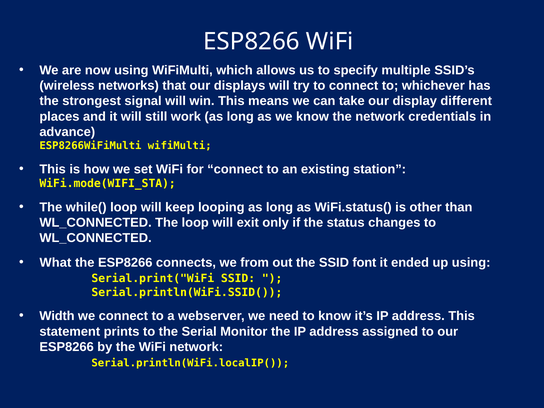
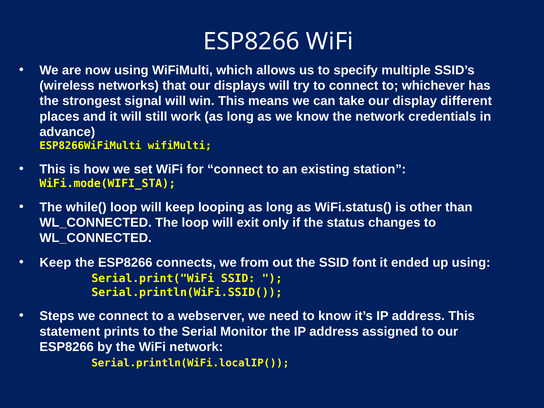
What at (55, 263): What -> Keep
Width: Width -> Steps
